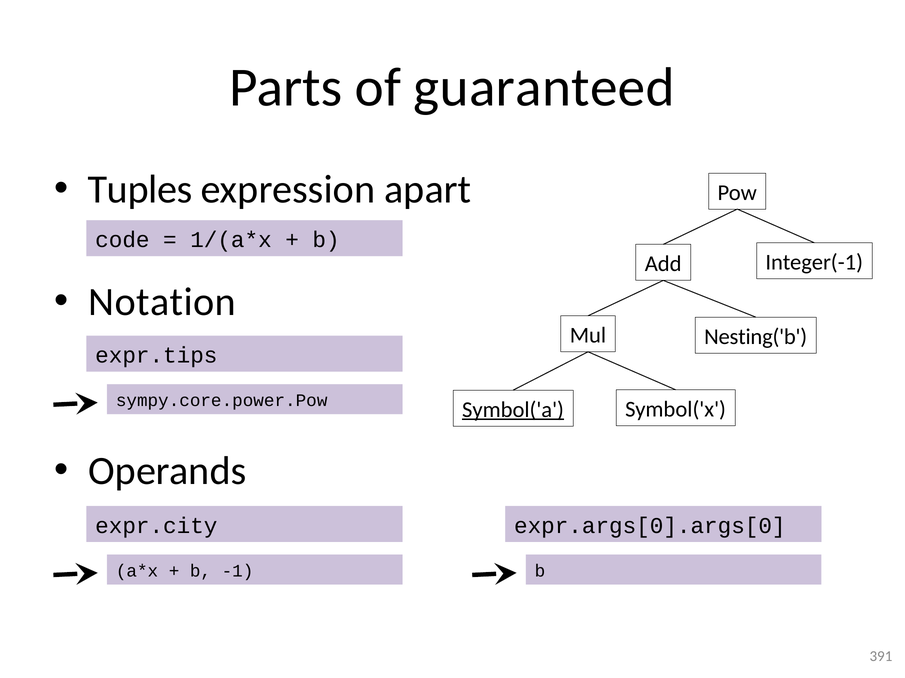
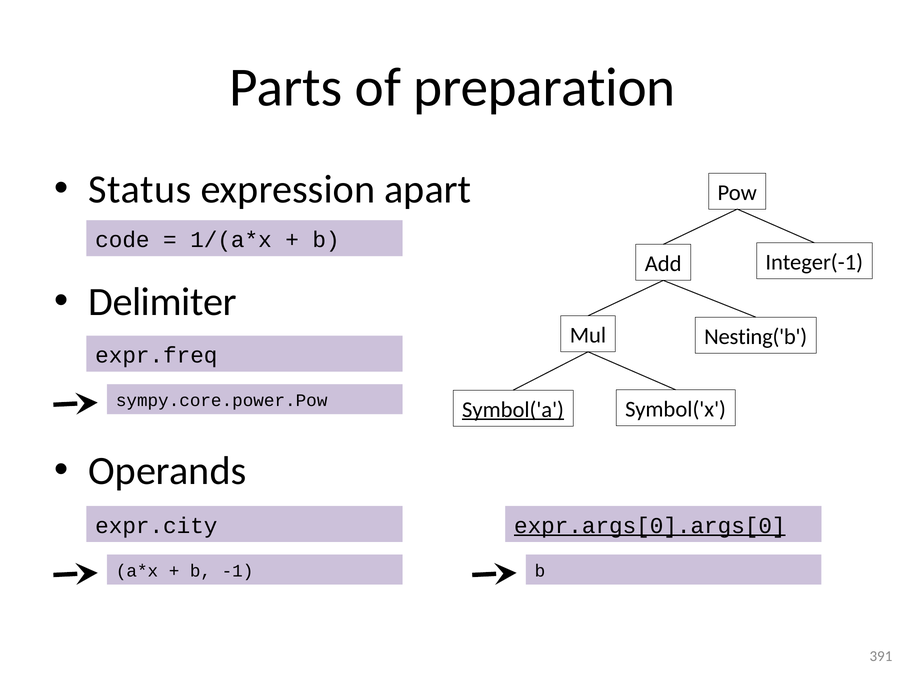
guaranteed: guaranteed -> preparation
Tuples: Tuples -> Status
Notation: Notation -> Delimiter
expr.tips: expr.tips -> expr.freq
expr.args[0].args[0 underline: none -> present
